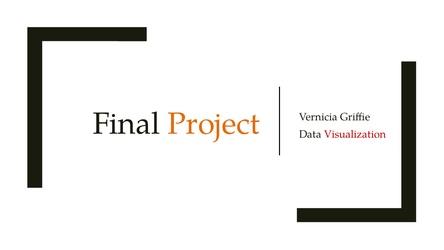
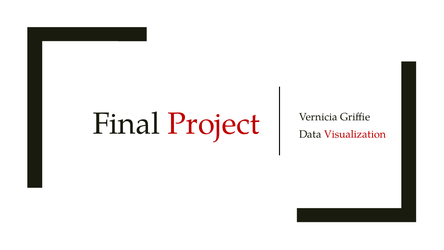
Project colour: orange -> red
